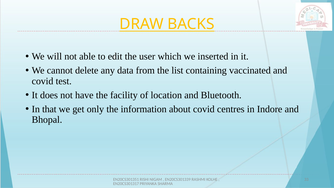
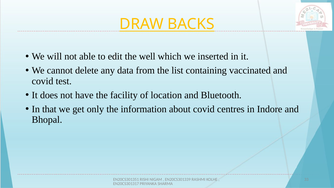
user: user -> well
